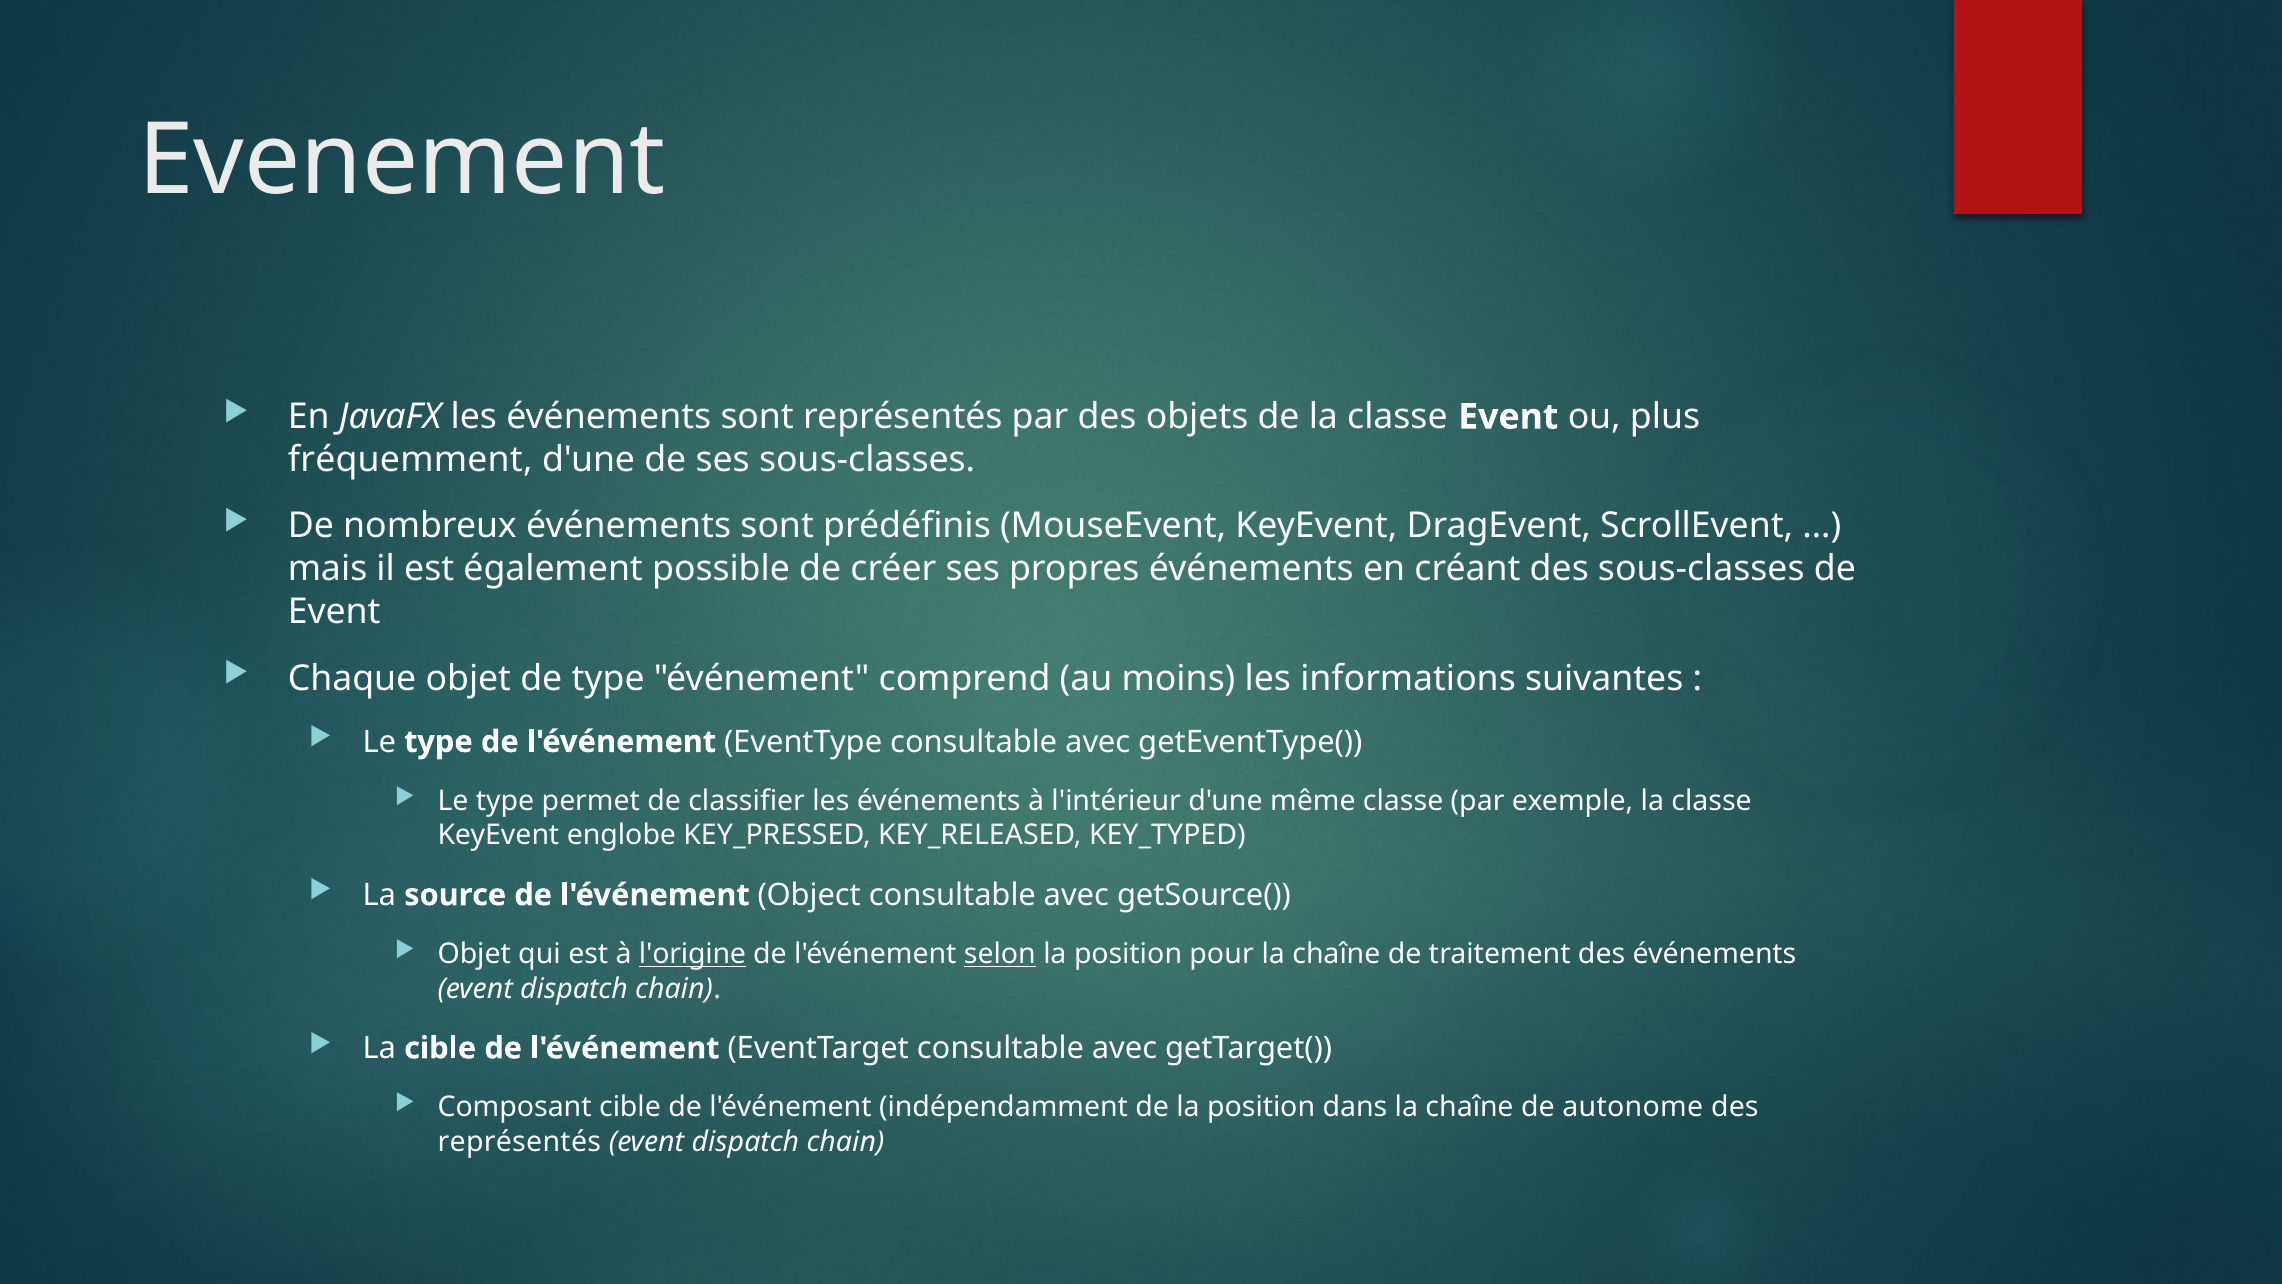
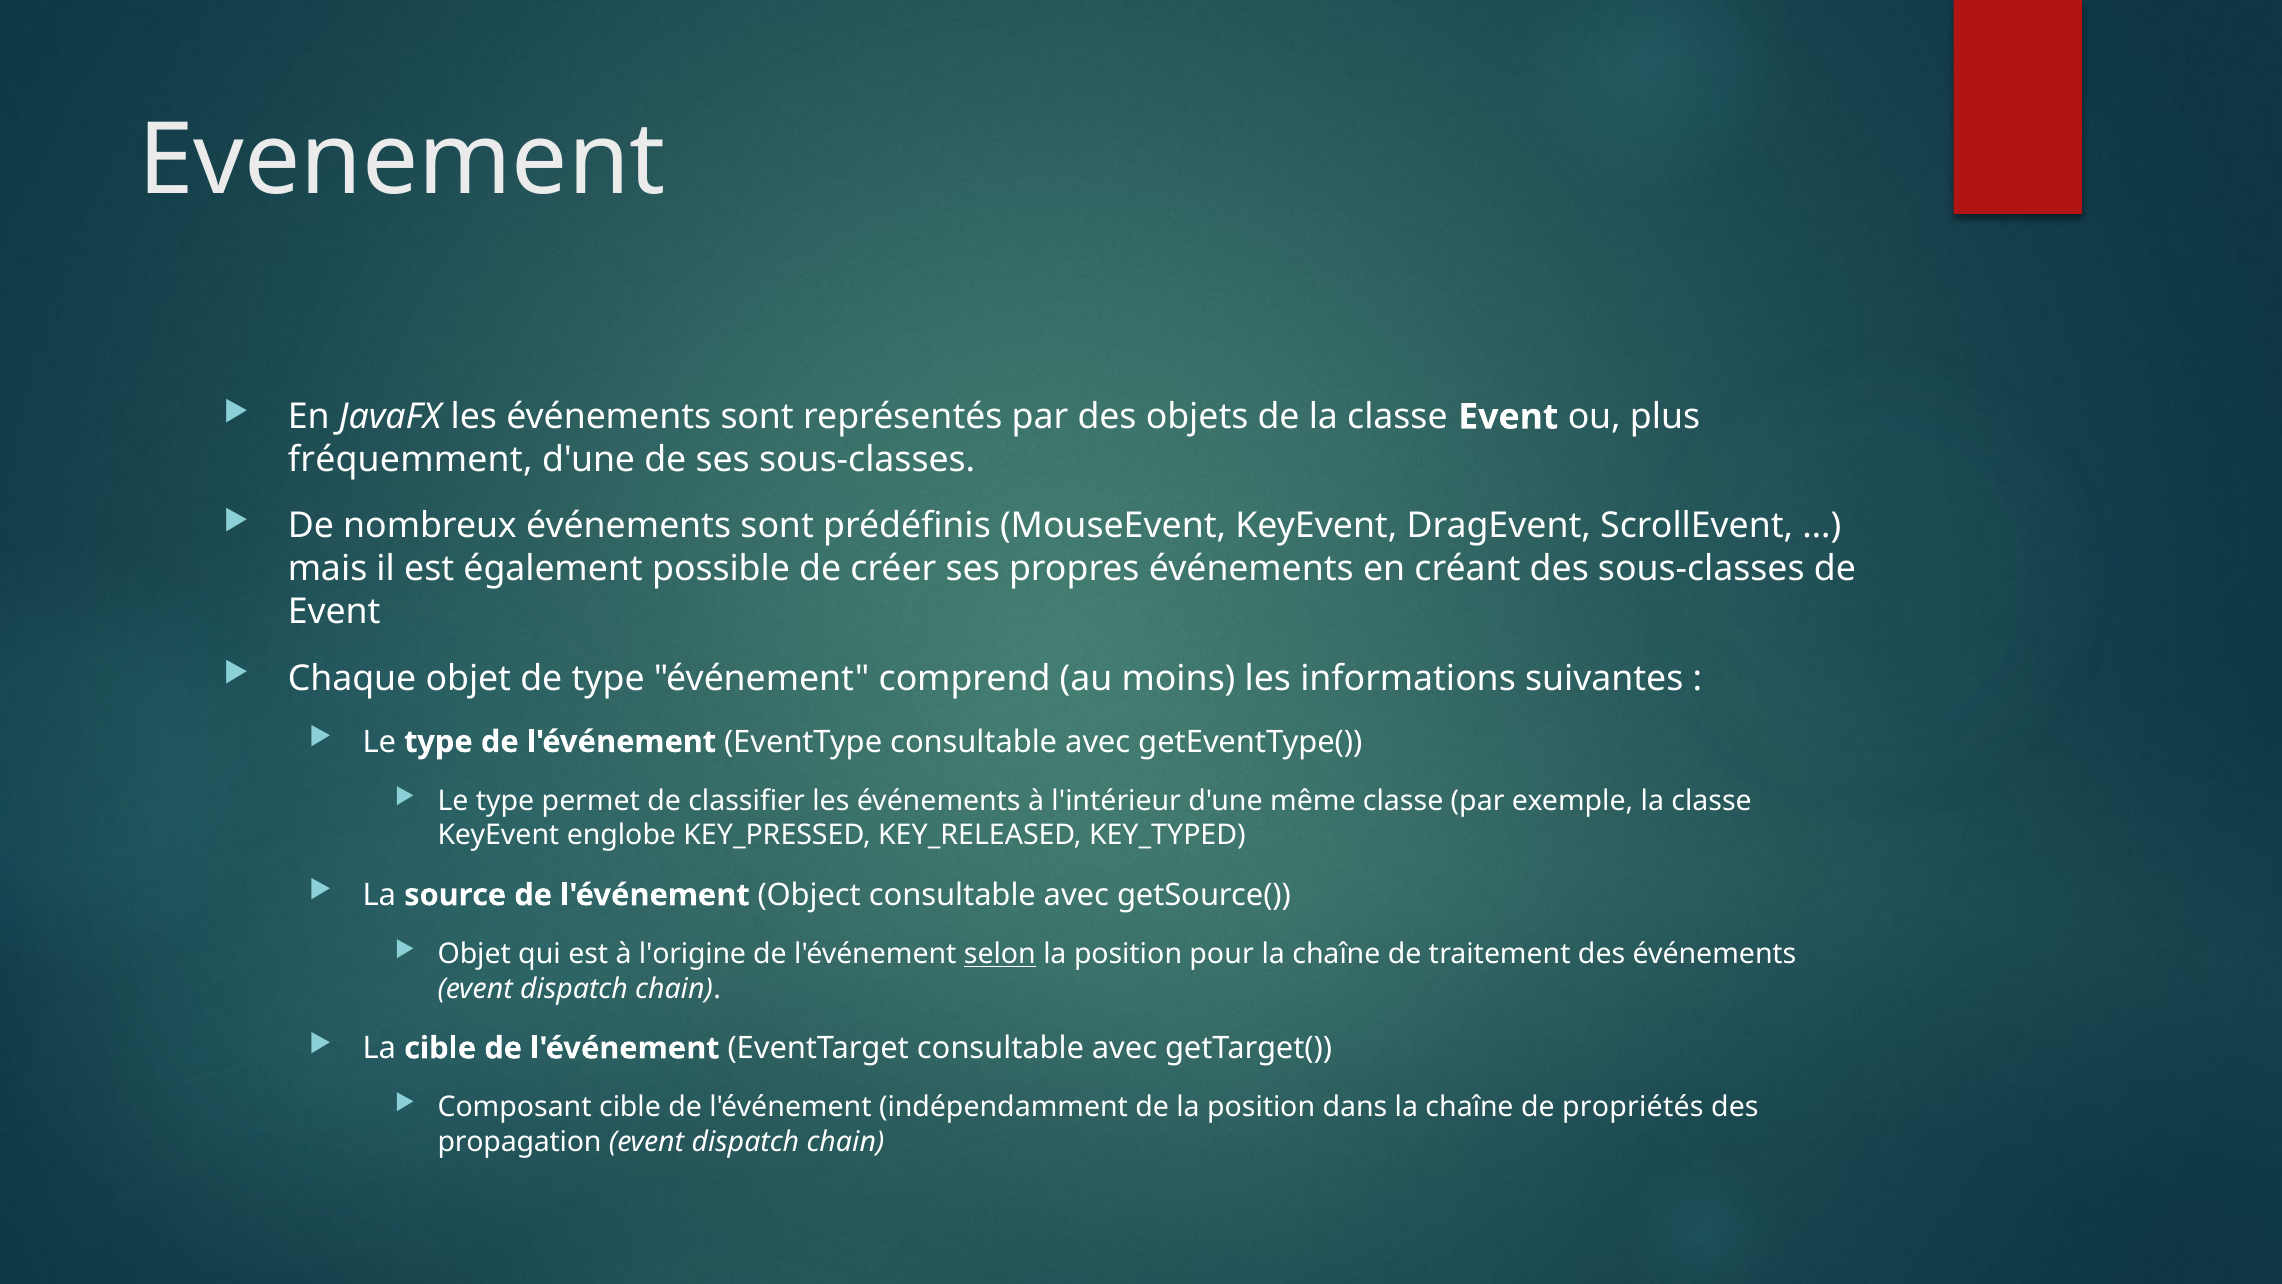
l'origine underline: present -> none
autonome: autonome -> propriétés
représentés at (519, 1141): représentés -> propagation
